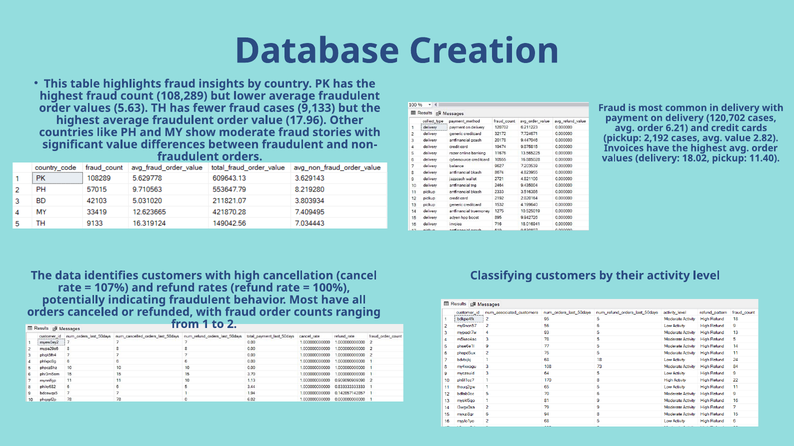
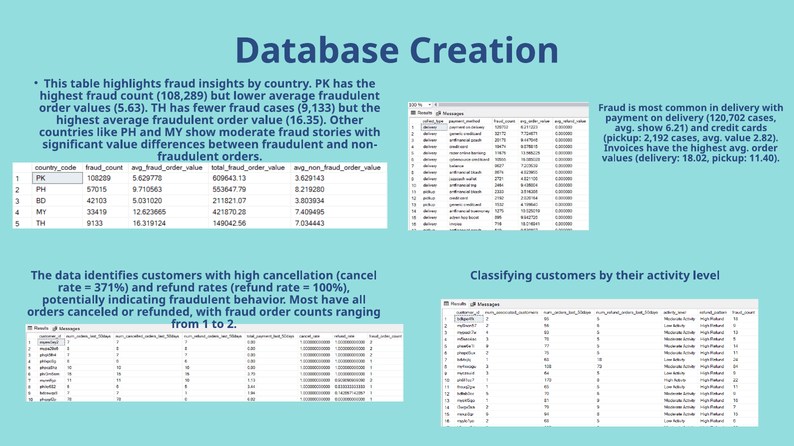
17.96: 17.96 -> 16.35
order at (650, 128): order -> show
107%: 107% -> 371%
